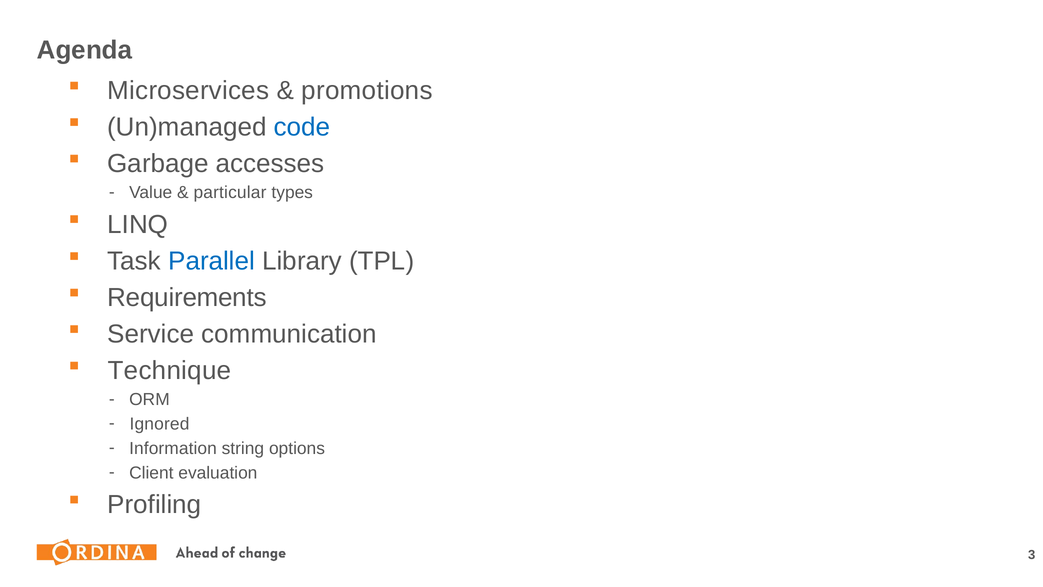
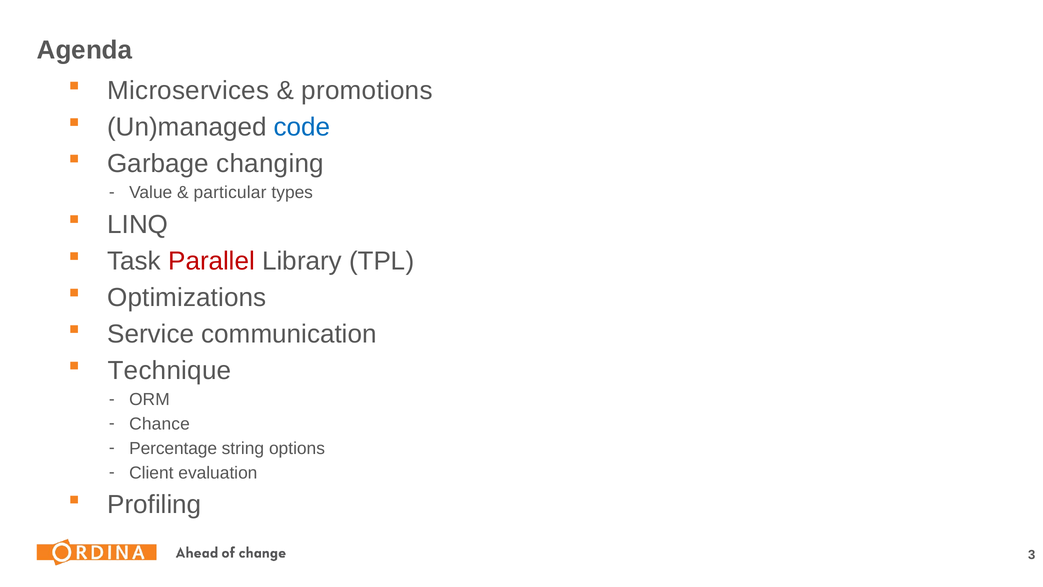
accesses: accesses -> changing
Parallel colour: blue -> red
Requirements: Requirements -> Optimizations
Ignored: Ignored -> Chance
Information: Information -> Percentage
